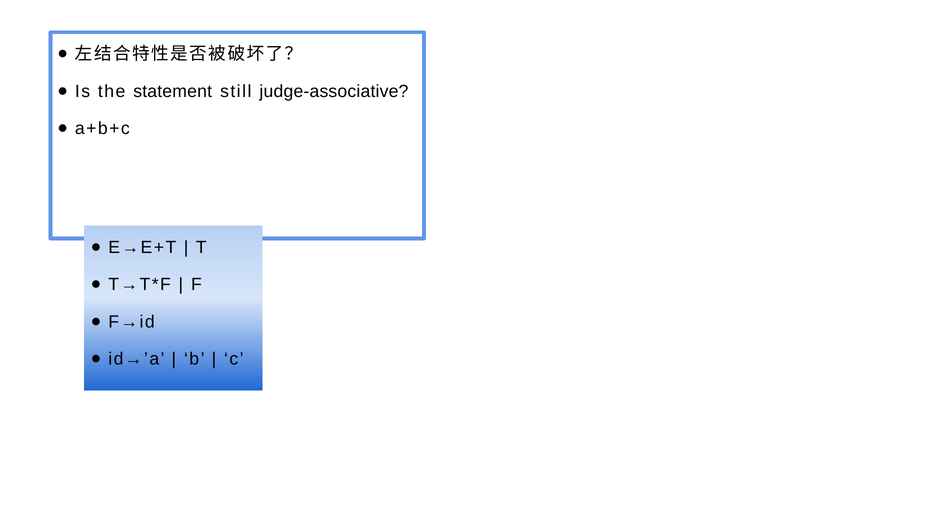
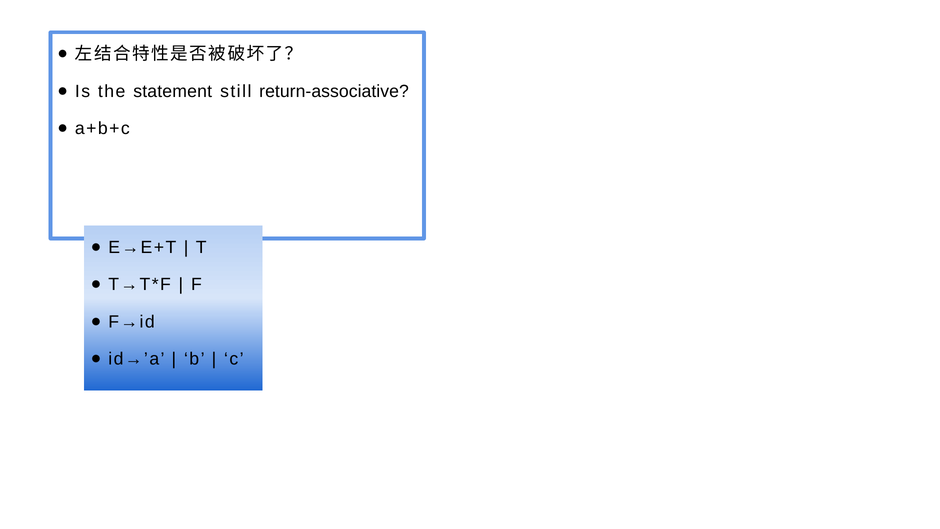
judge-associative: judge-associative -> return-associative
